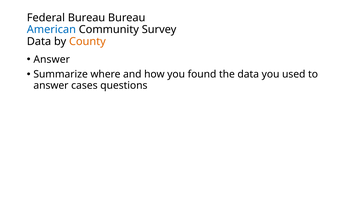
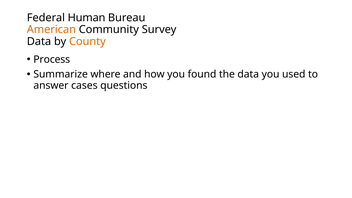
Federal Bureau: Bureau -> Human
American colour: blue -> orange
Answer at (52, 60): Answer -> Process
